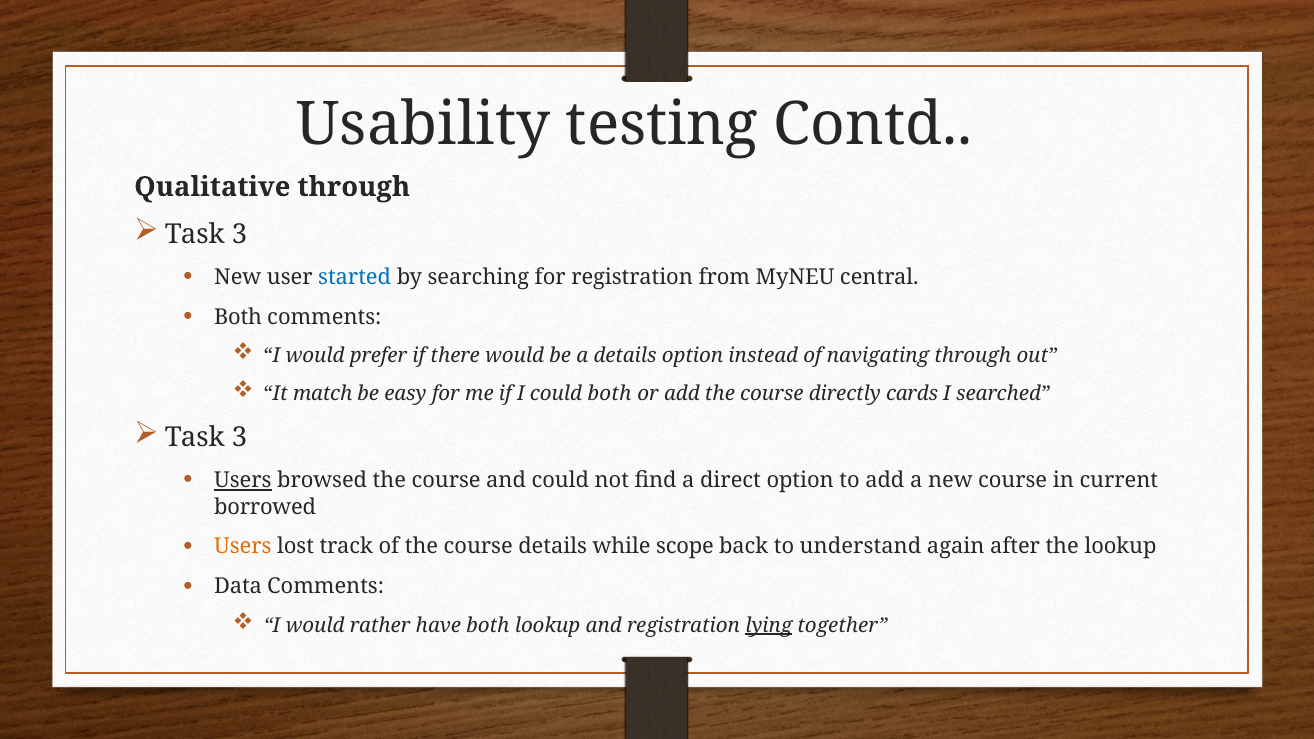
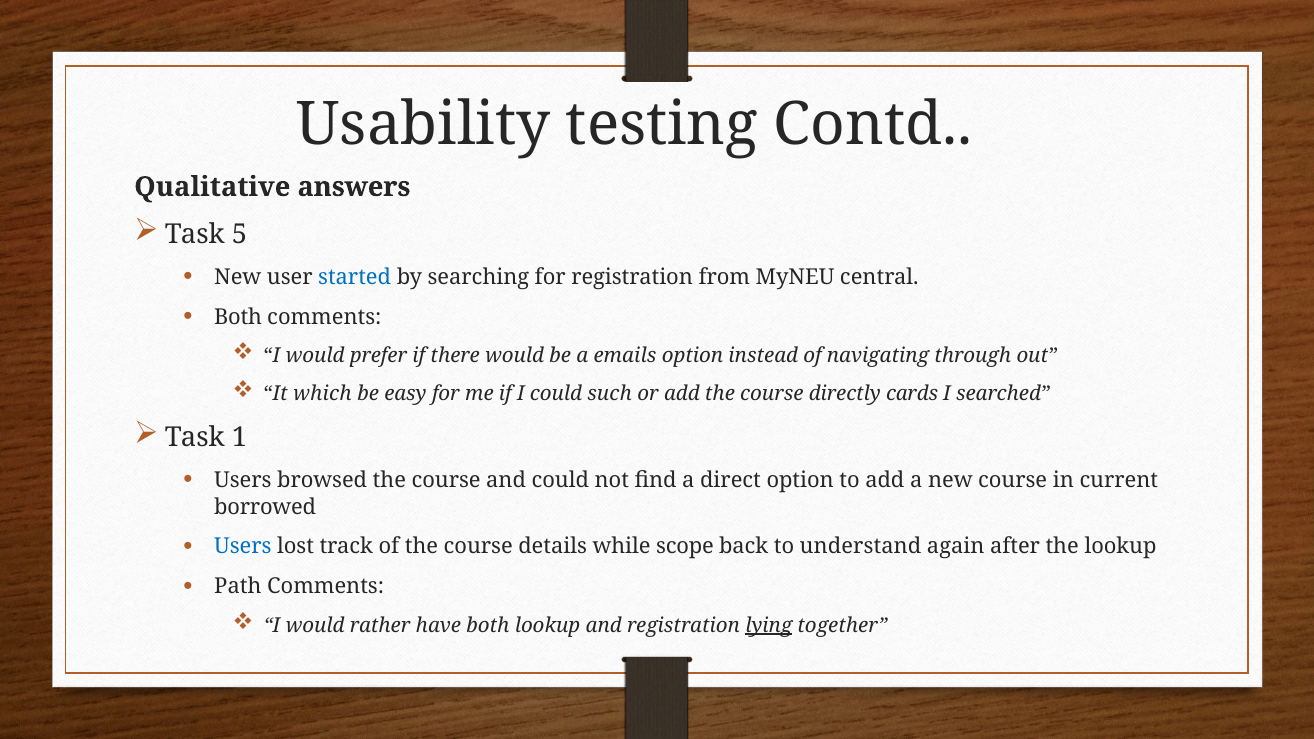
Qualitative through: through -> answers
3 at (239, 235): 3 -> 5
a details: details -> emails
match: match -> which
could both: both -> such
3 at (239, 438): 3 -> 1
Users at (243, 481) underline: present -> none
Users at (243, 547) colour: orange -> blue
Data: Data -> Path
